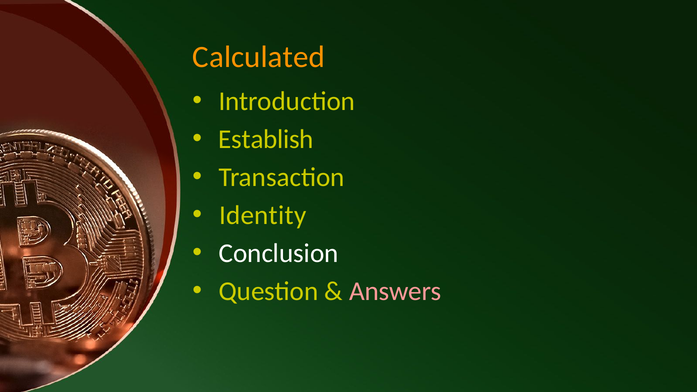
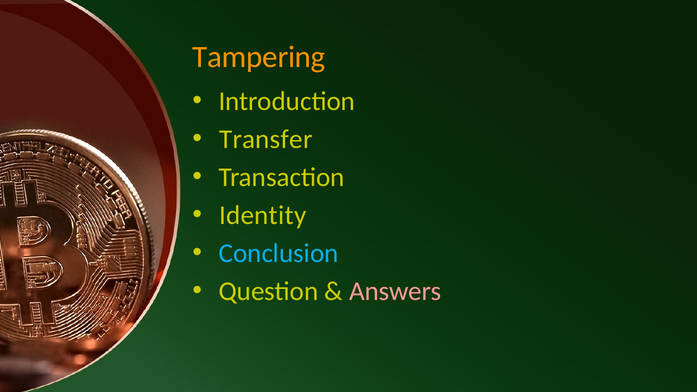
Calculated: Calculated -> Tampering
Establish: Establish -> Transfer
Conclusion colour: white -> light blue
